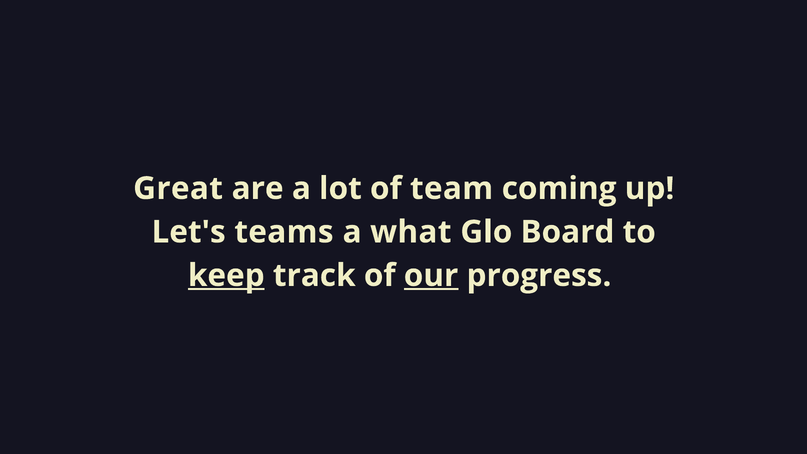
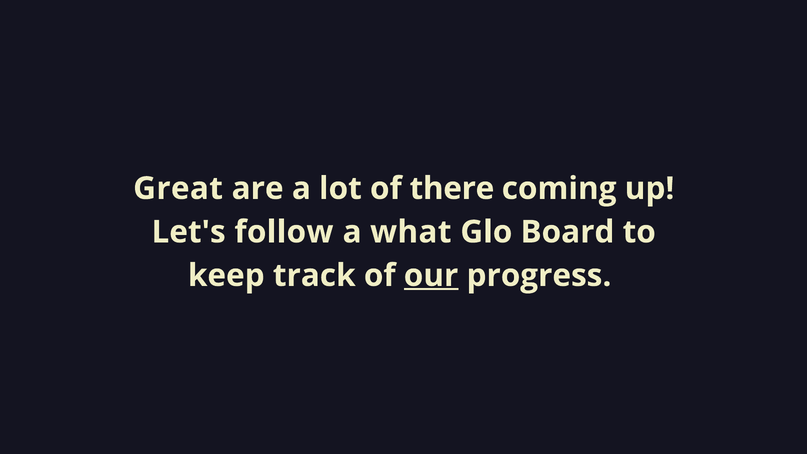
team: team -> there
teams: teams -> follow
keep underline: present -> none
